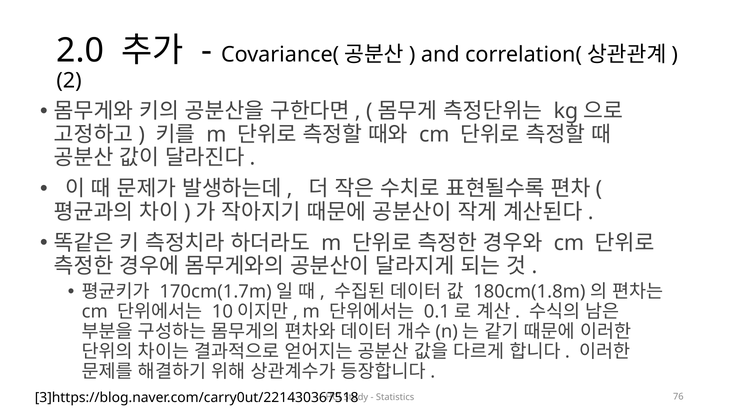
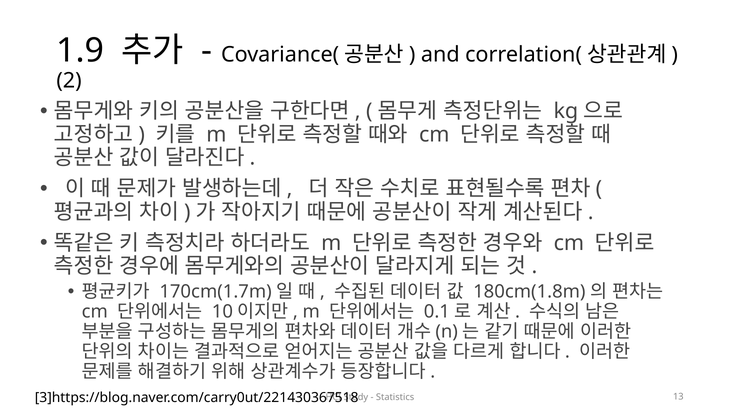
2.0: 2.0 -> 1.9
76: 76 -> 13
